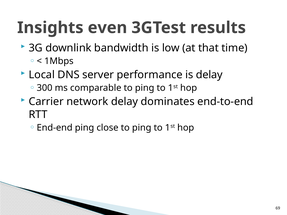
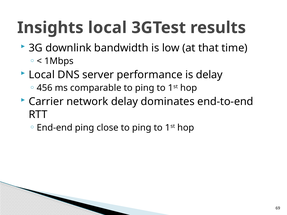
Insights even: even -> local
300: 300 -> 456
